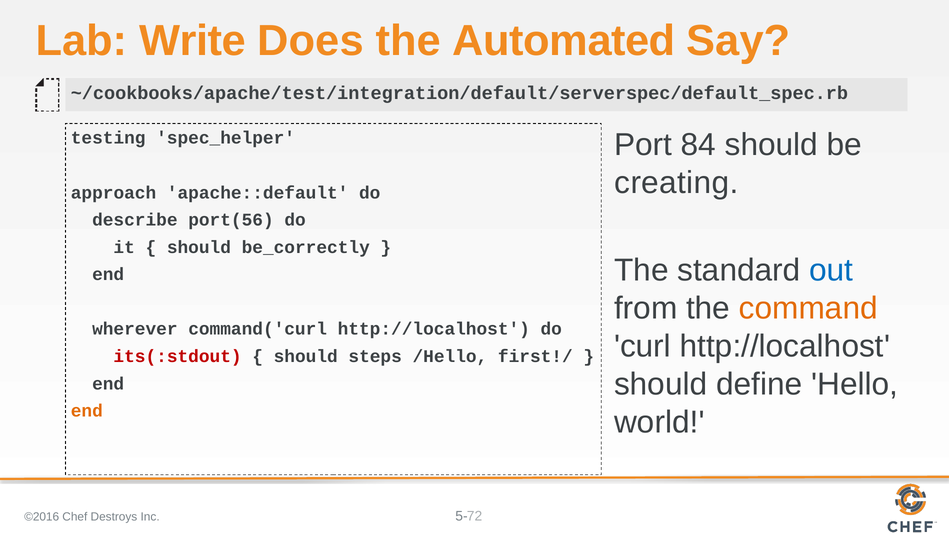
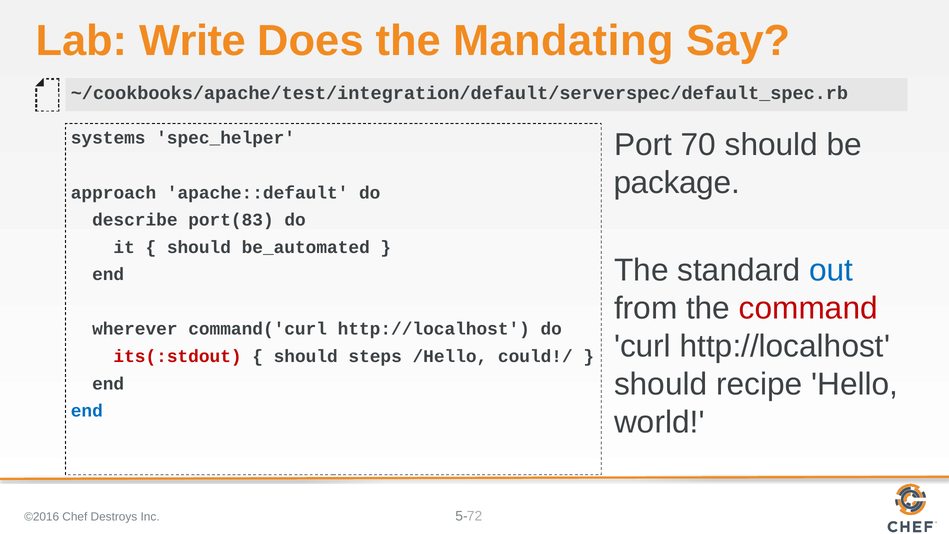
Automated: Automated -> Mandating
84: 84 -> 70
testing: testing -> systems
creating: creating -> package
port(56: port(56 -> port(83
be_correctly: be_correctly -> be_automated
command colour: orange -> red
first!/: first!/ -> could!/
define: define -> recipe
end at (87, 411) colour: orange -> blue
